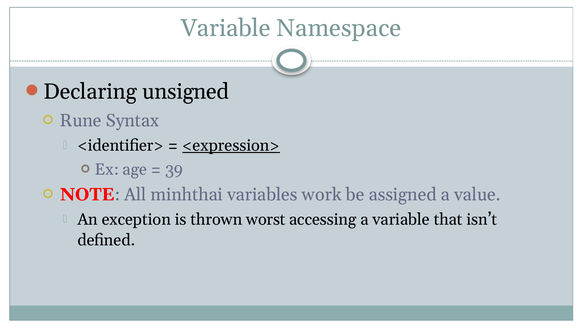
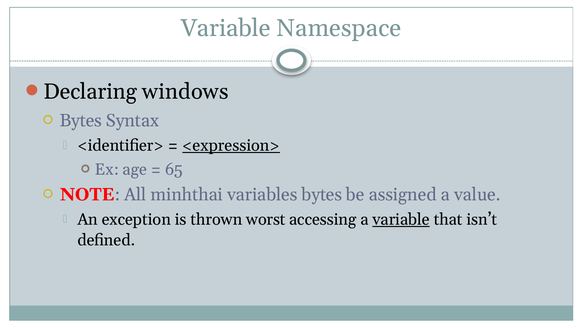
unsigned: unsigned -> windows
Rune at (81, 121): Rune -> Bytes
39: 39 -> 65
variables work: work -> bytes
variable at (401, 219) underline: none -> present
